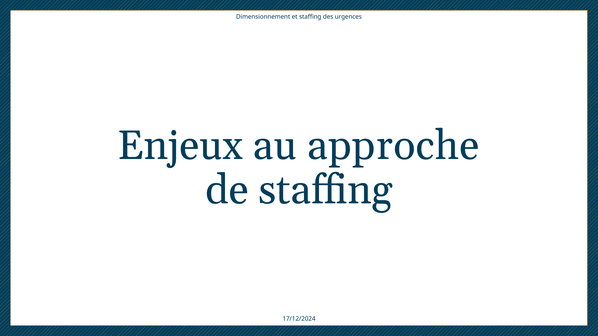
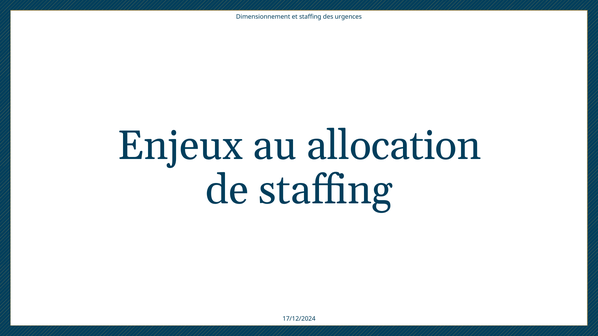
approche: approche -> allocation
